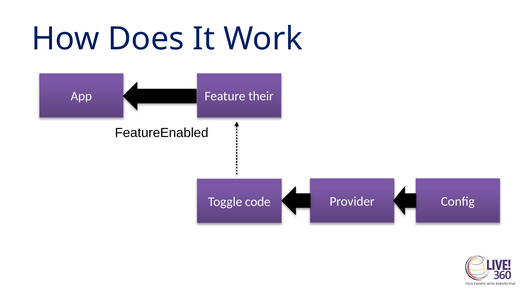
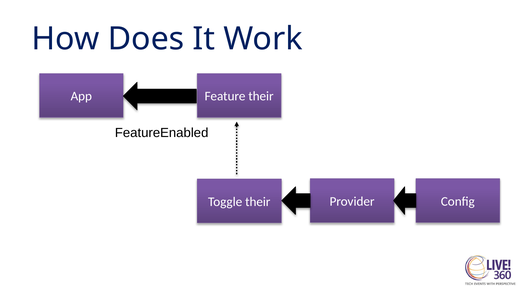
Toggle code: code -> their
